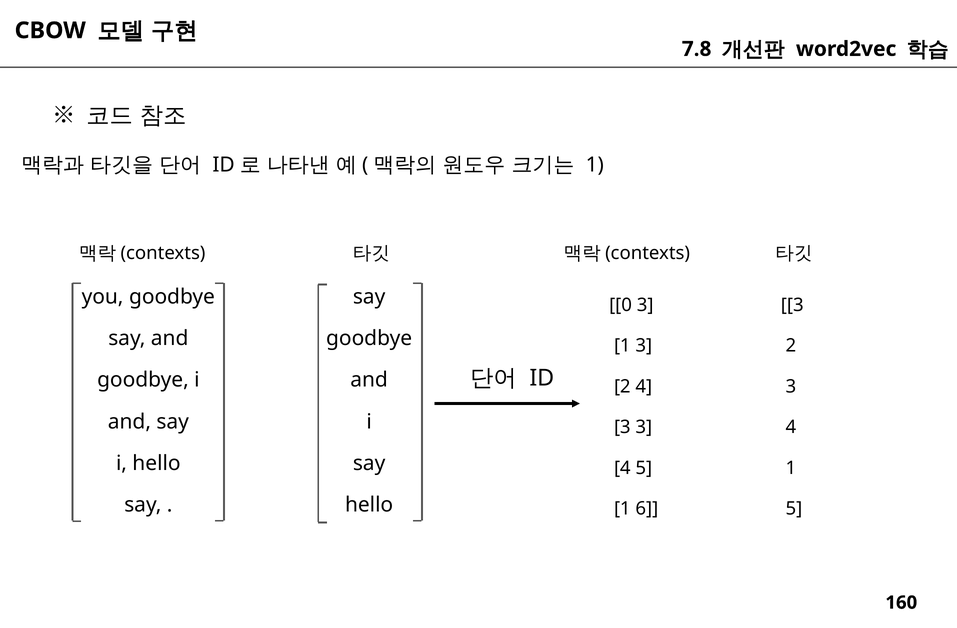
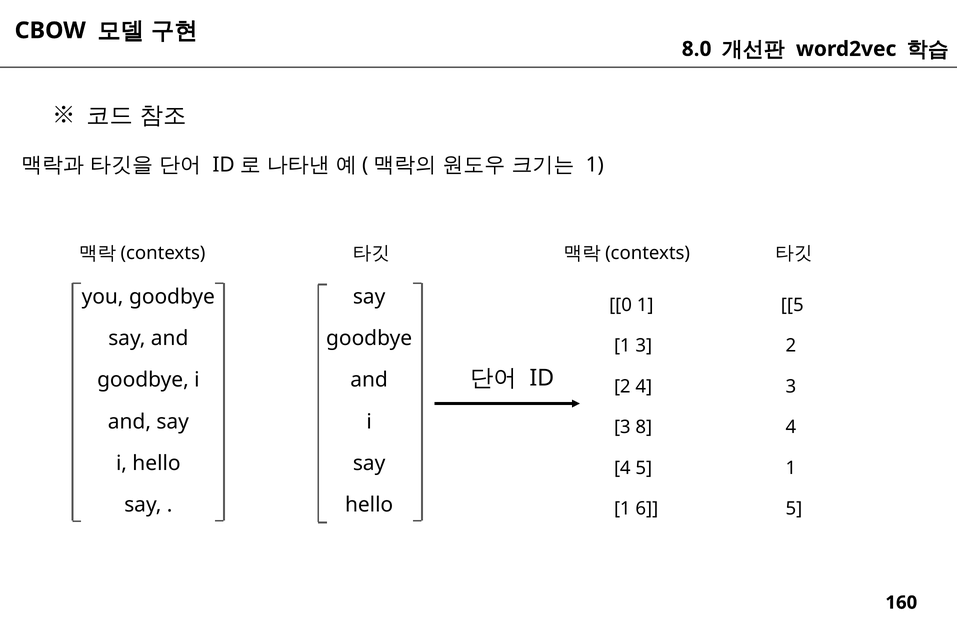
7.8: 7.8 -> 8.0
0 3: 3 -> 1
3 at (792, 305): 3 -> 5
3 3: 3 -> 8
